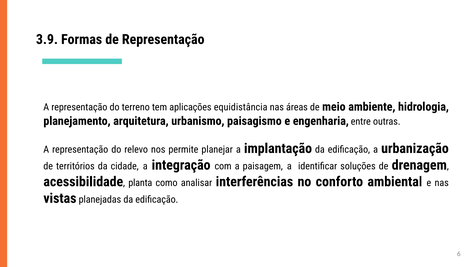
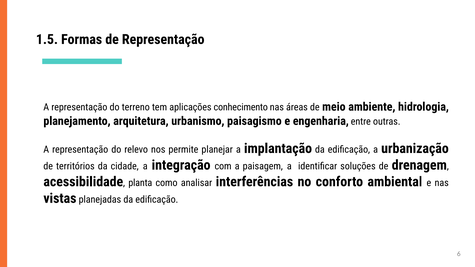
3.9: 3.9 -> 1.5
equidistância: equidistância -> conhecimento
